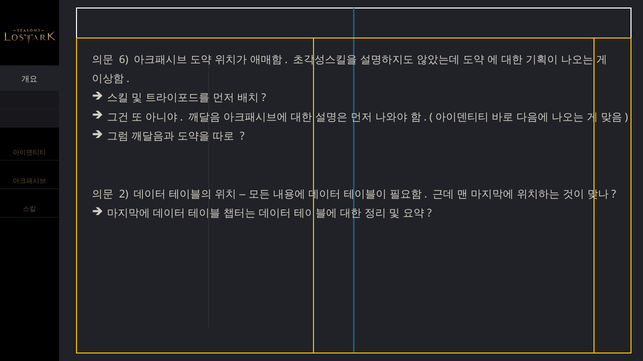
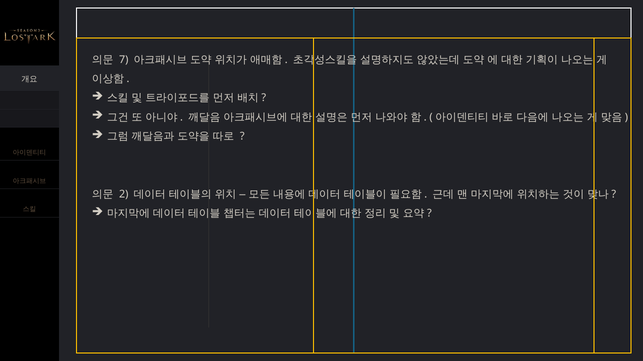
6: 6 -> 7
